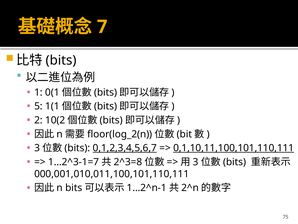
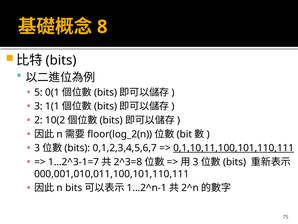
7: 7 -> 8
1: 1 -> 5
5 at (38, 106): 5 -> 3
0,1,2,3,4,5,6,7 underline: present -> none
